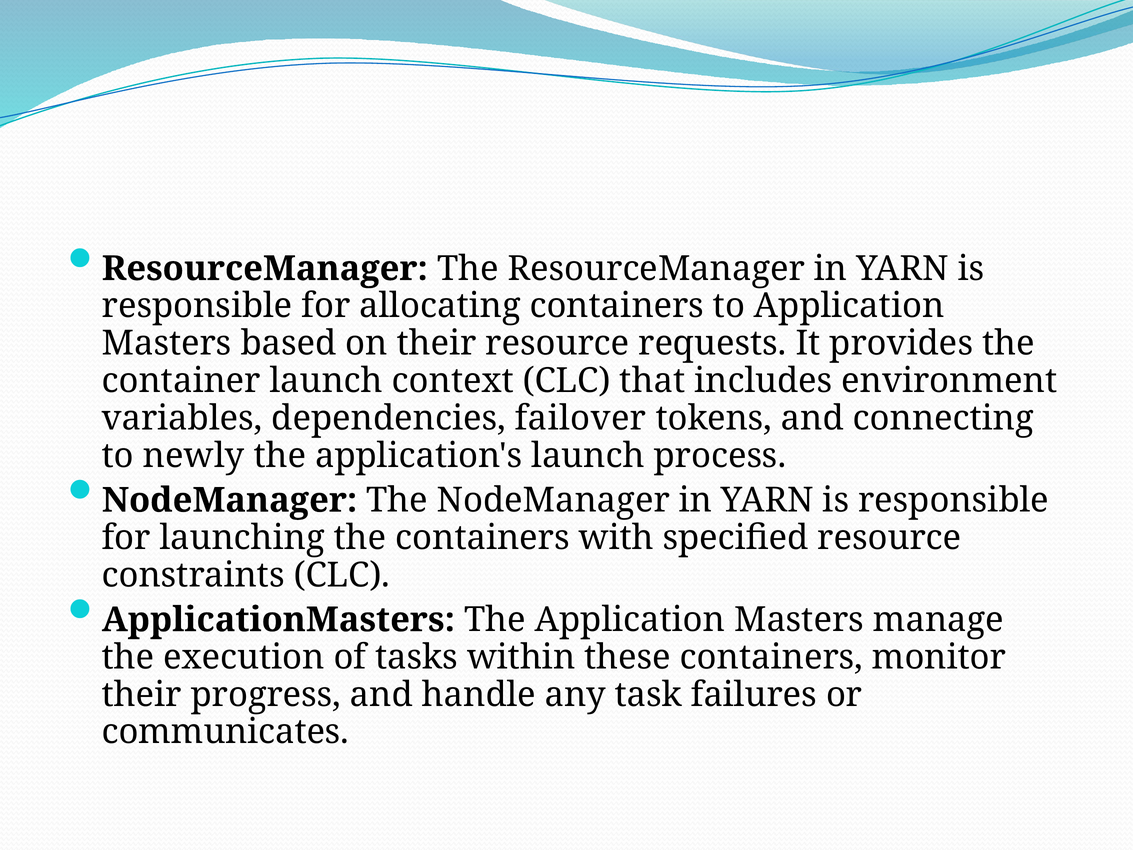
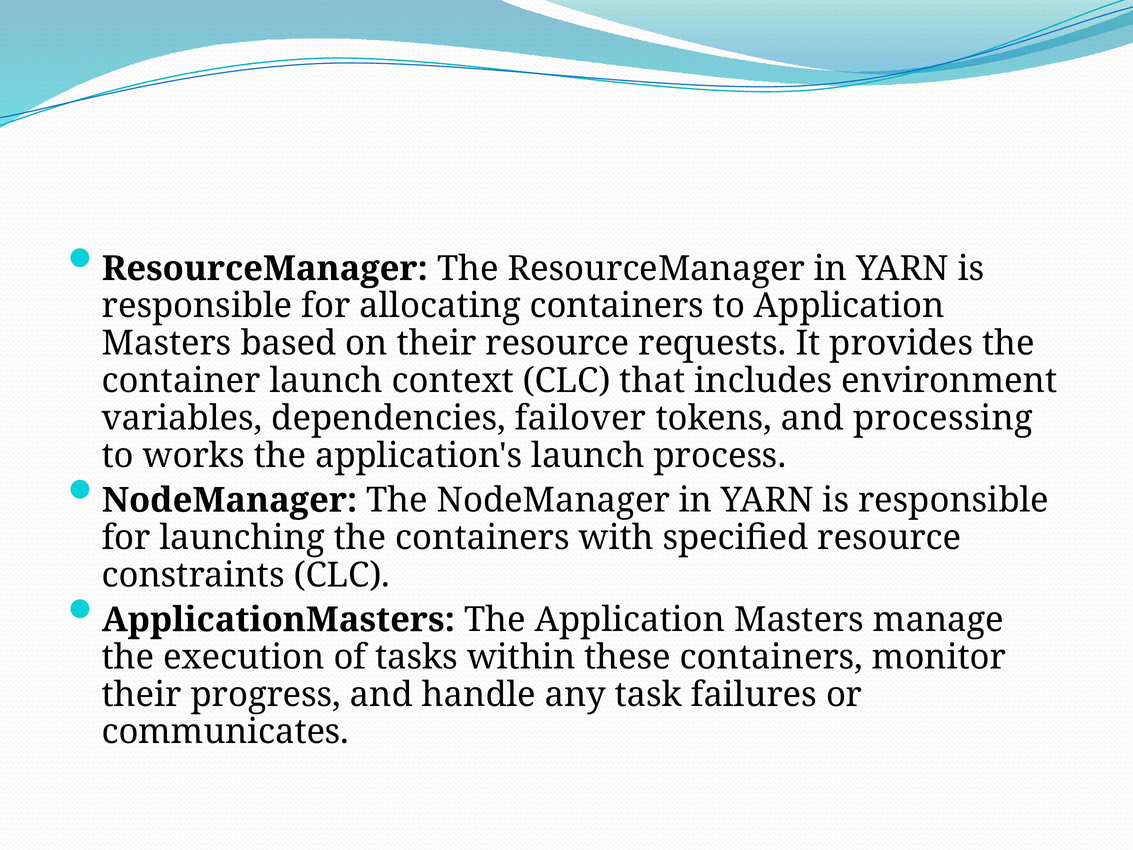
connecting: connecting -> processing
newly: newly -> works
